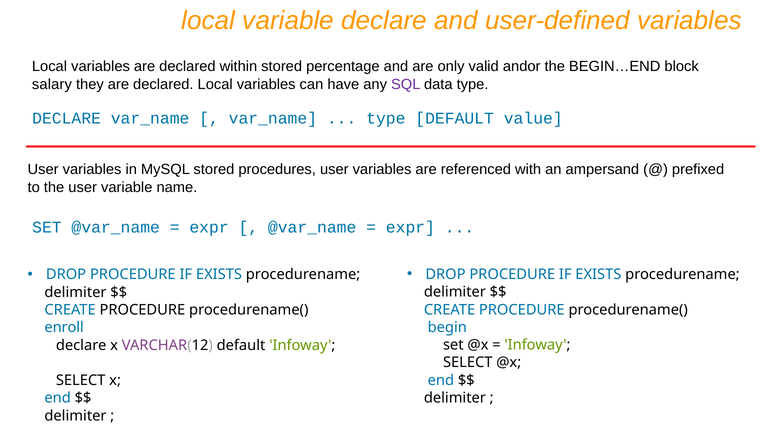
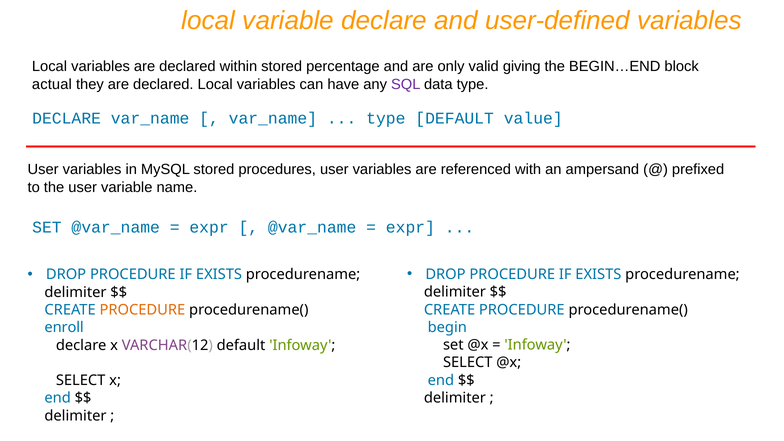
andor: andor -> giving
salary: salary -> actual
PROCEDURE at (142, 310) colour: black -> orange
